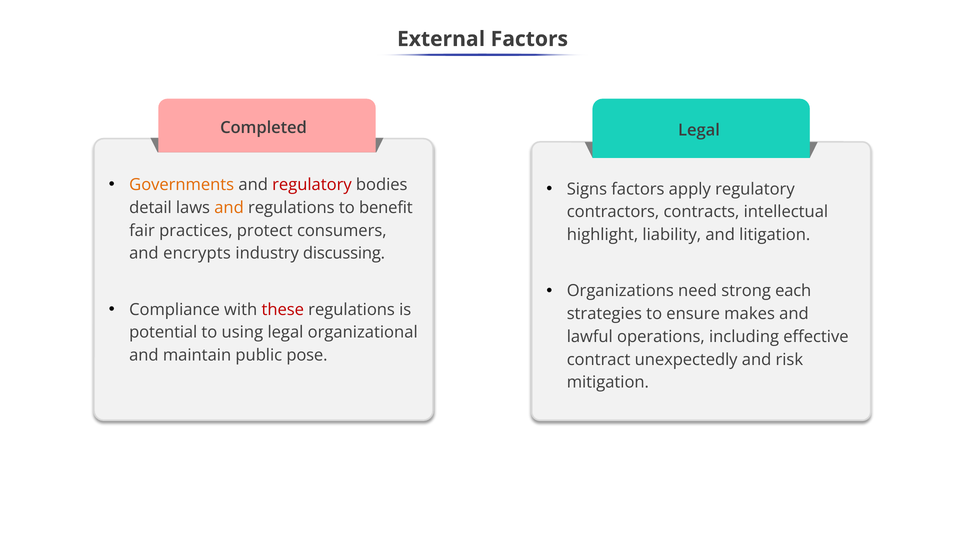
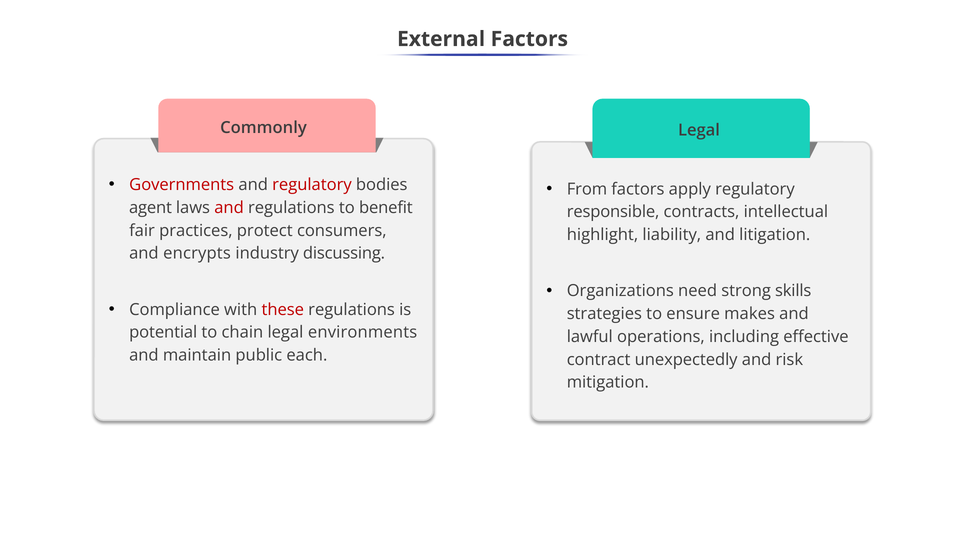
Completed: Completed -> Commonly
Governments colour: orange -> red
Signs: Signs -> From
detail: detail -> agent
and at (229, 208) colour: orange -> red
contractors: contractors -> responsible
each: each -> skills
using: using -> chain
organizational: organizational -> environments
pose: pose -> each
